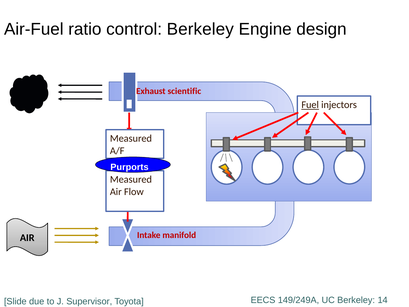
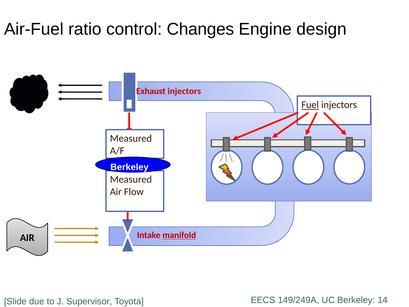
control Berkeley: Berkeley -> Changes
Exhaust scientific: scientific -> injectors
Purports at (129, 167): Purports -> Berkeley
manifold underline: none -> present
